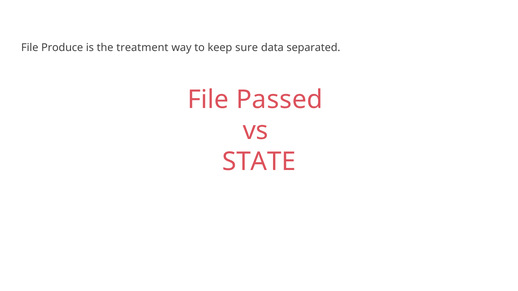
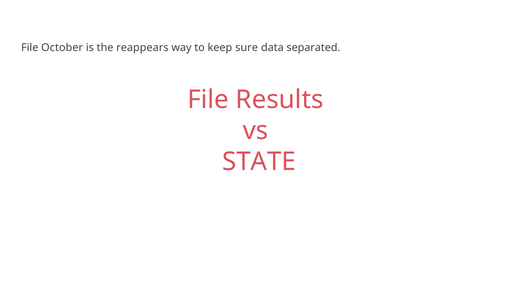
Produce: Produce -> October
treatment: treatment -> reappears
Passed: Passed -> Results
